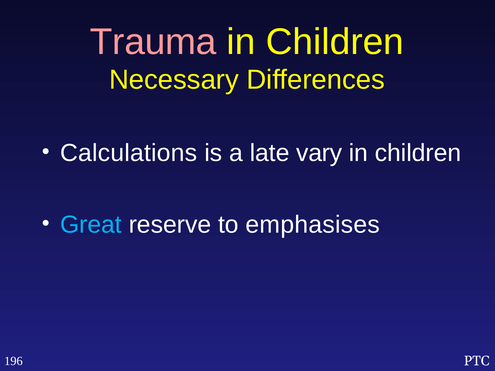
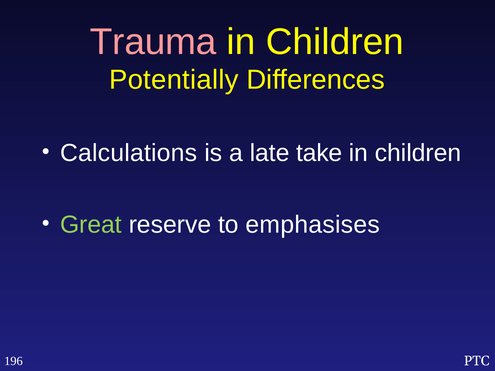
Necessary: Necessary -> Potentially
vary: vary -> take
Great colour: light blue -> light green
